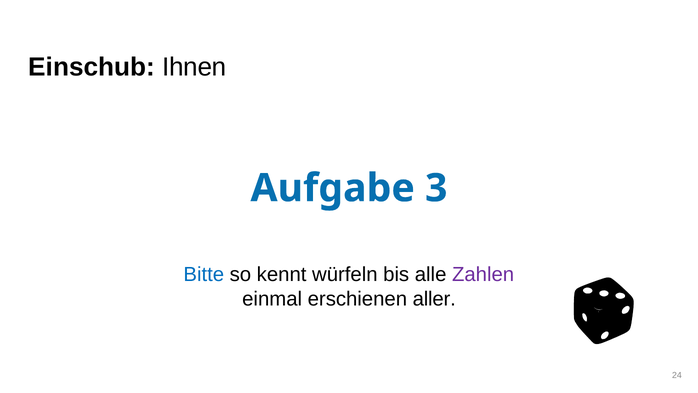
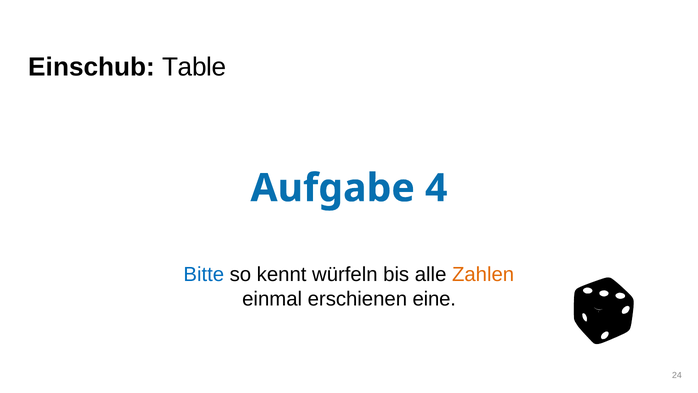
Ihnen: Ihnen -> Table
3: 3 -> 4
Zahlen colour: purple -> orange
aller: aller -> eine
